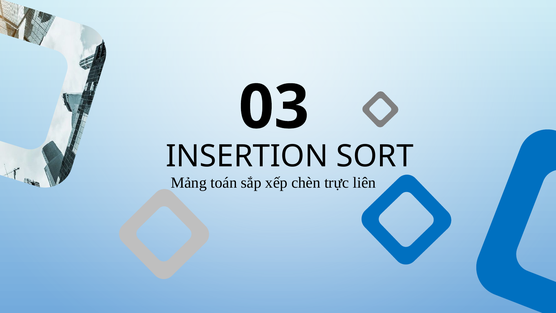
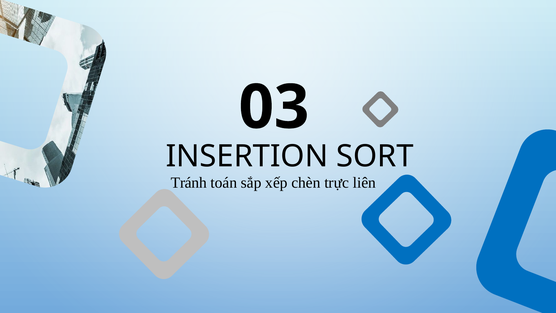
Mảng: Mảng -> Tránh
